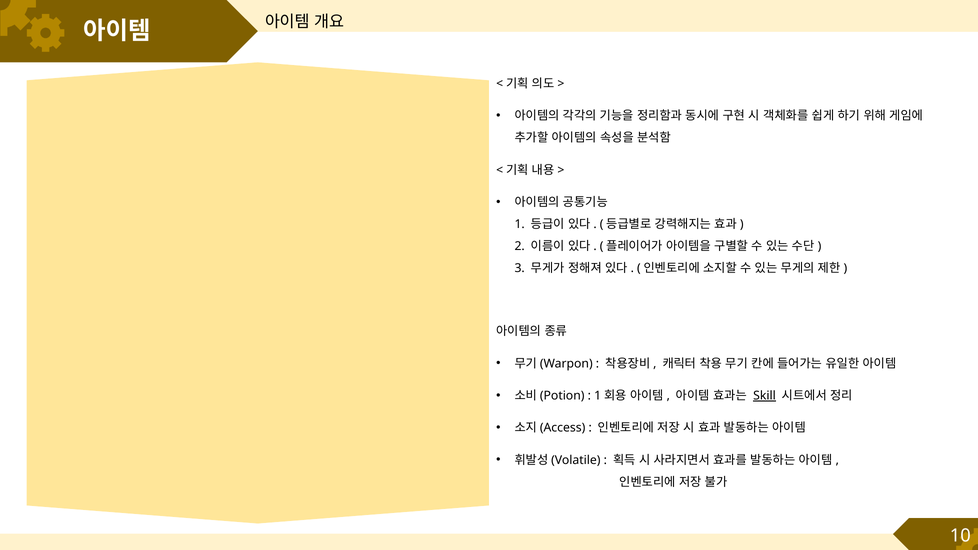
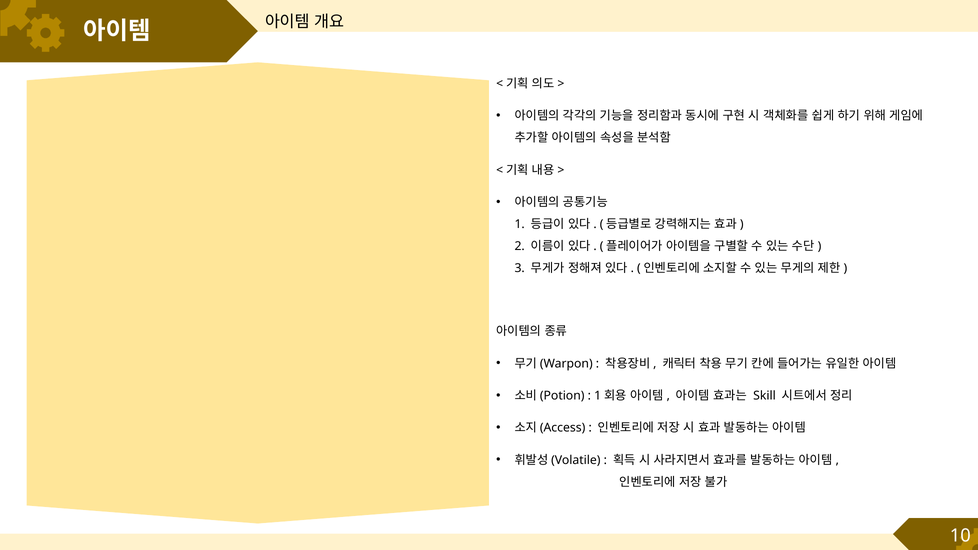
Skill underline: present -> none
